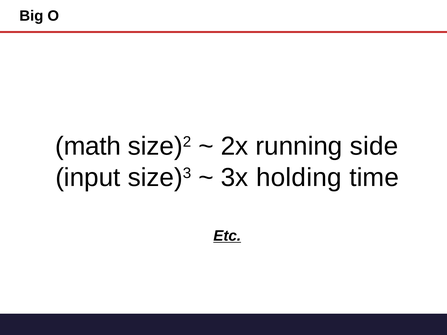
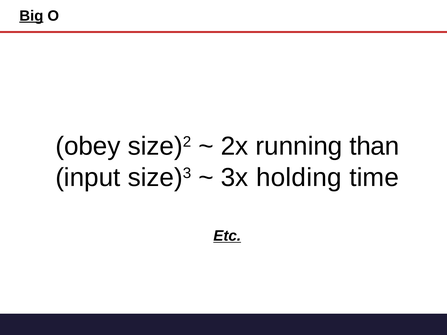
Big underline: none -> present
math: math -> obey
side: side -> than
